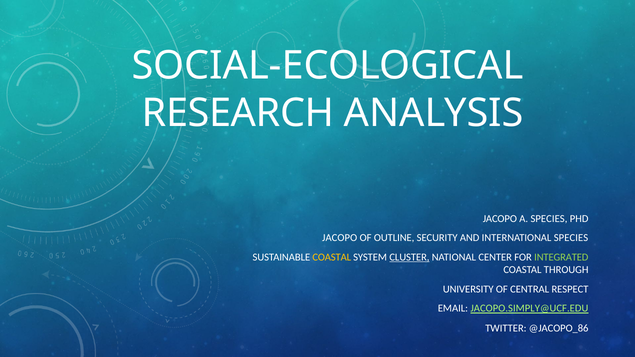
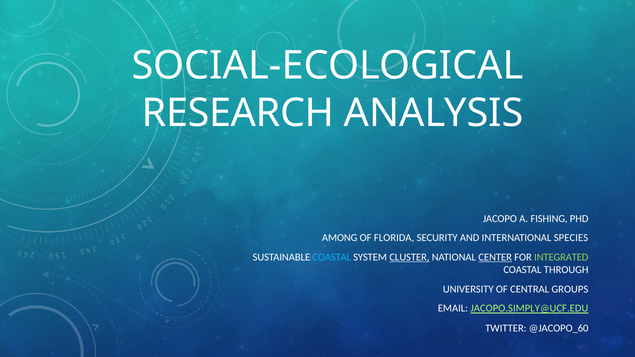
A SPECIES: SPECIES -> FISHING
JACOPO at (340, 238): JACOPO -> AMONG
OUTLINE: OUTLINE -> FLORIDA
COASTAL at (332, 257) colour: yellow -> light blue
CENTER underline: none -> present
RESPECT: RESPECT -> GROUPS
@JACOPO_86: @JACOPO_86 -> @JACOPO_60
